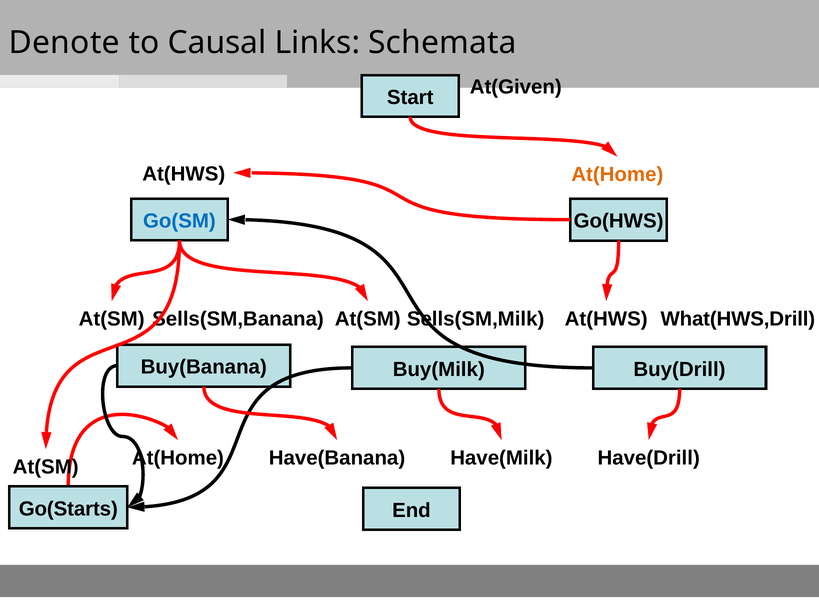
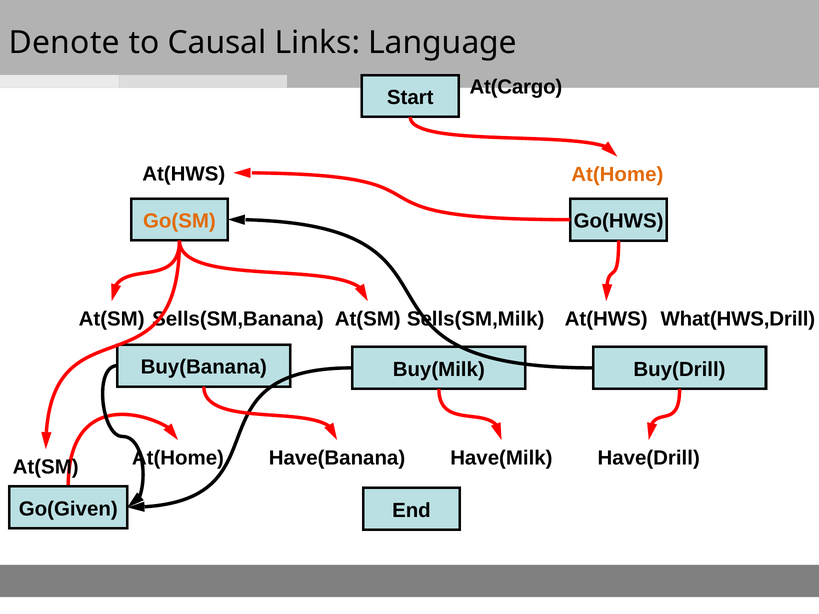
Schemata: Schemata -> Language
At(Given: At(Given -> At(Cargo
Go(SM colour: blue -> orange
Go(Starts: Go(Starts -> Go(Given
